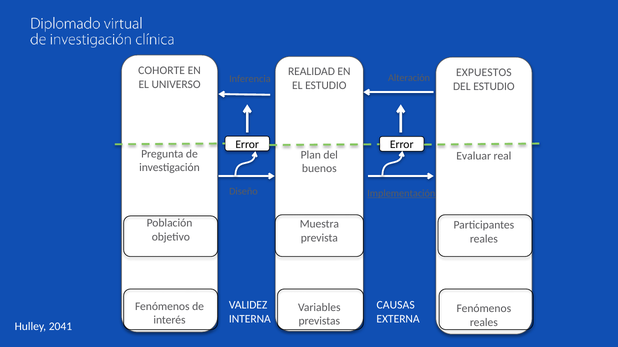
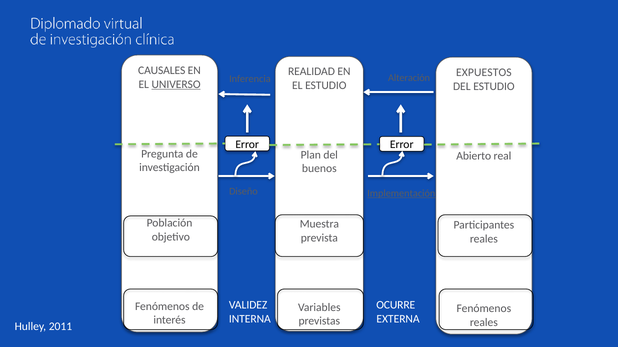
COHORTE: COHORTE -> CAUSALES
UNIVERSO underline: none -> present
Evaluar: Evaluar -> Abierto
CAUSAS: CAUSAS -> OCURRE
2041: 2041 -> 2011
